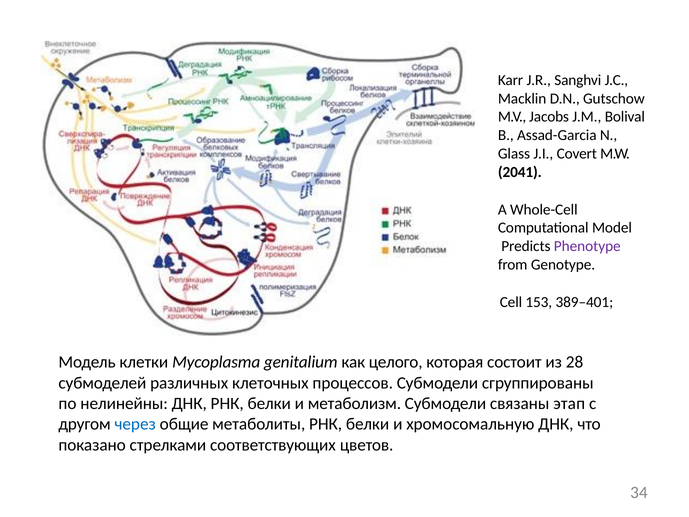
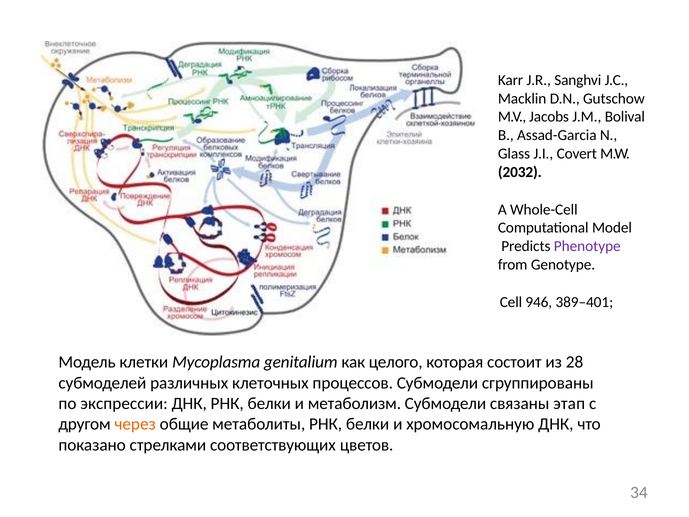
2041: 2041 -> 2032
153: 153 -> 946
нелинейны: нелинейны -> экспрессии
через colour: blue -> orange
